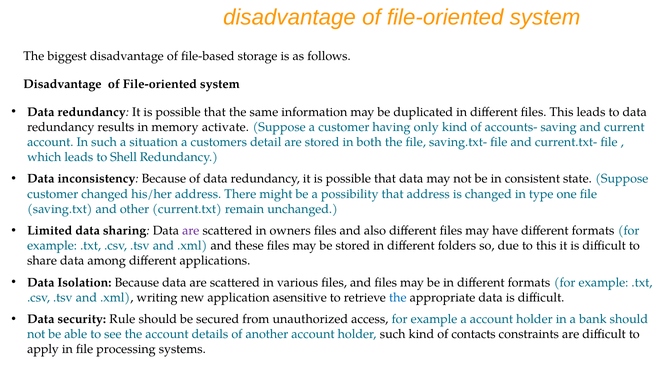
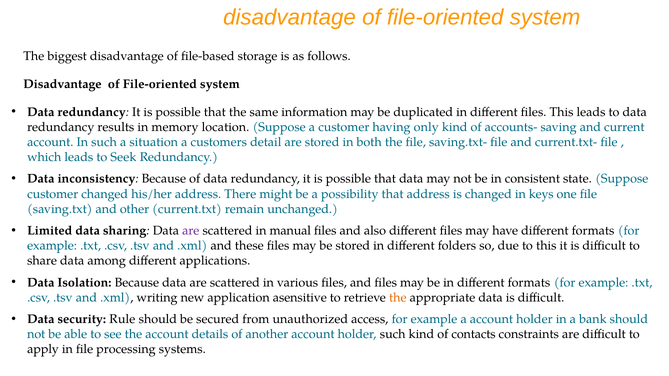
activate: activate -> location
Shell: Shell -> Seek
type: type -> keys
owners: owners -> manual
the at (398, 298) colour: blue -> orange
